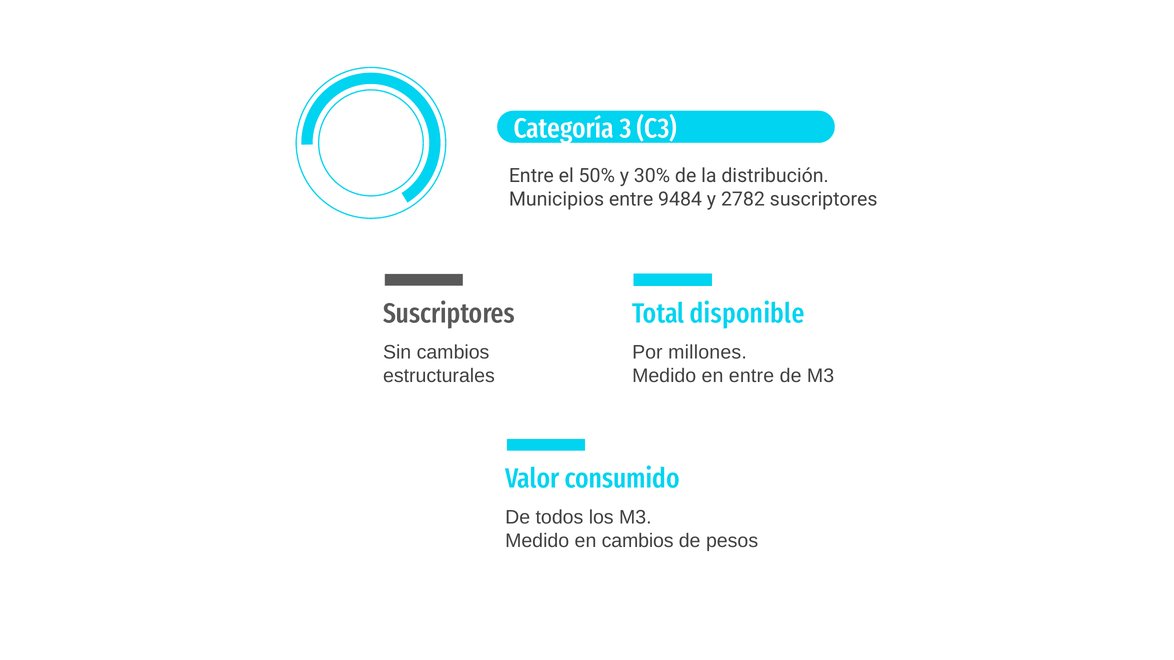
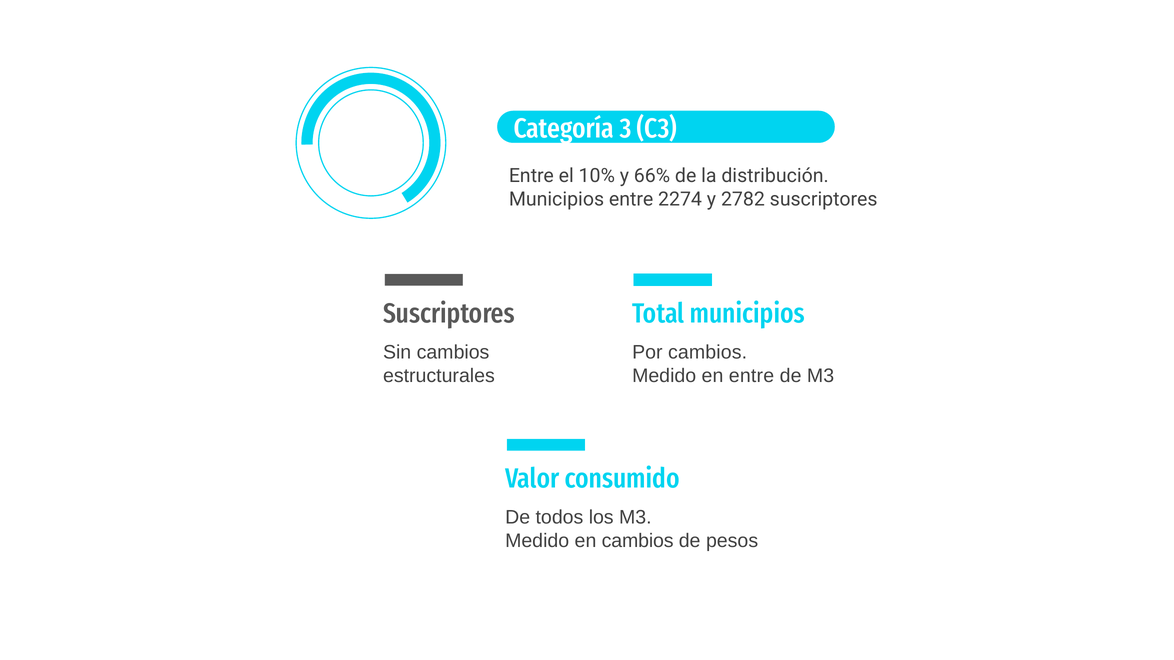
50%: 50% -> 10%
30%: 30% -> 66%
9484: 9484 -> 2274
Total disponible: disponible -> municipios
Por millones: millones -> cambios
